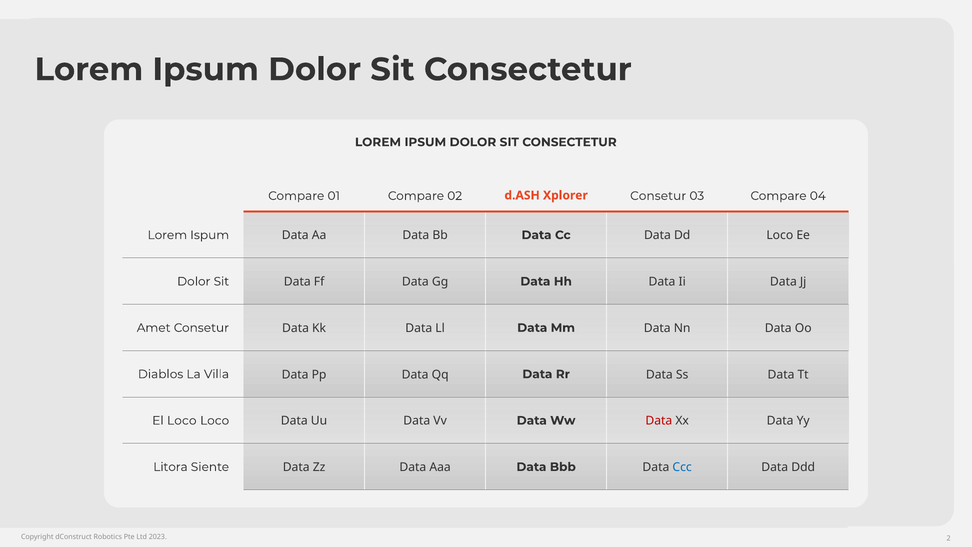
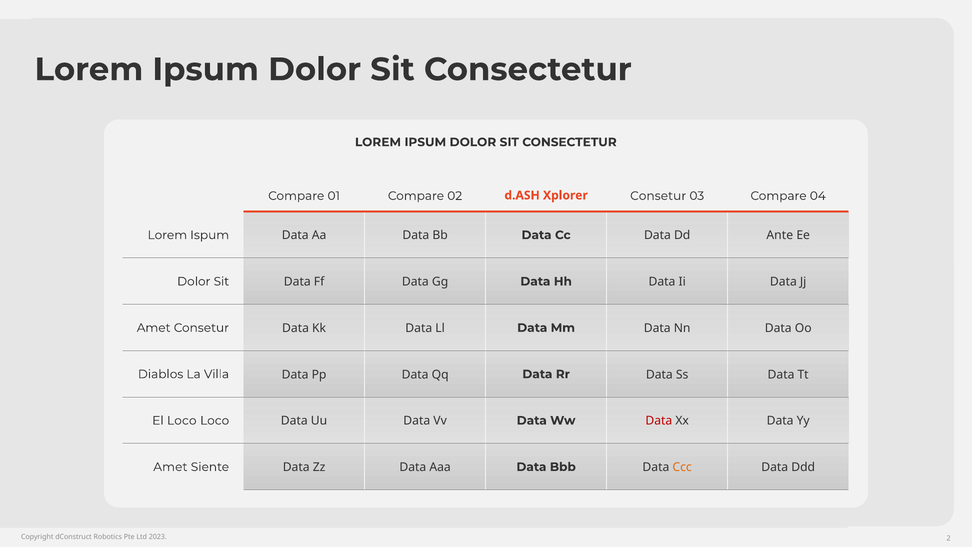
Dd Loco: Loco -> Ante
Litora at (170, 467): Litora -> Amet
Ccc colour: blue -> orange
